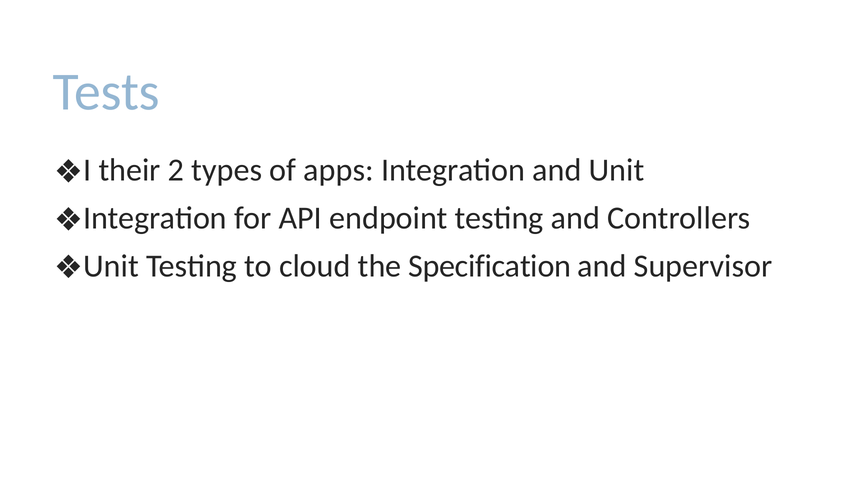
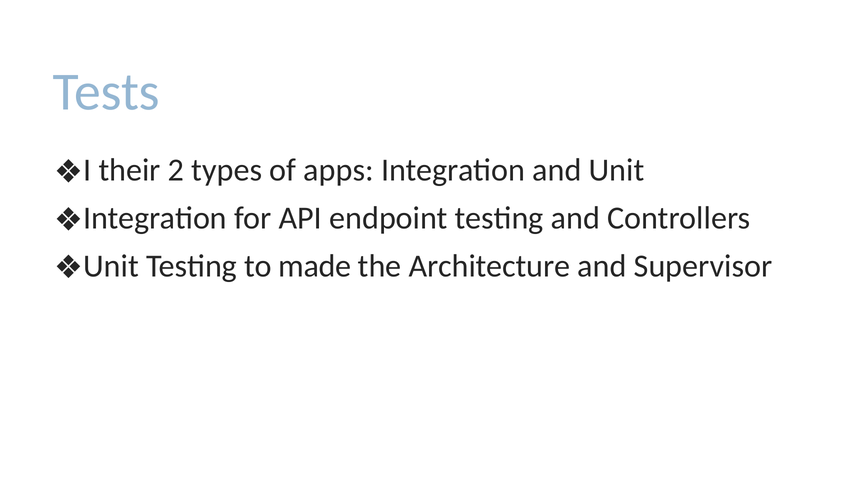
cloud: cloud -> made
Specification: Specification -> Architecture
